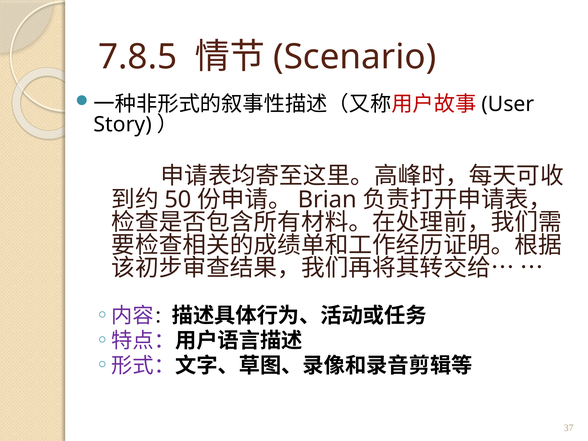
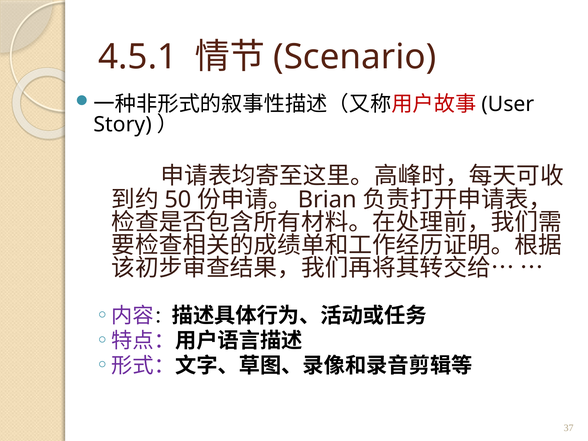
7.8.5: 7.8.5 -> 4.5.1
